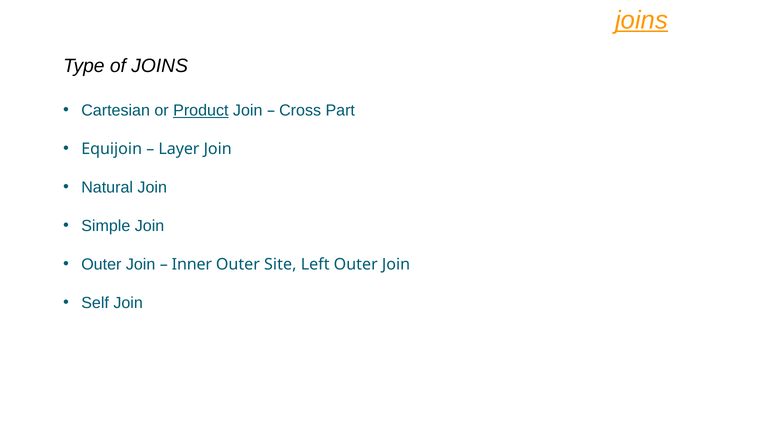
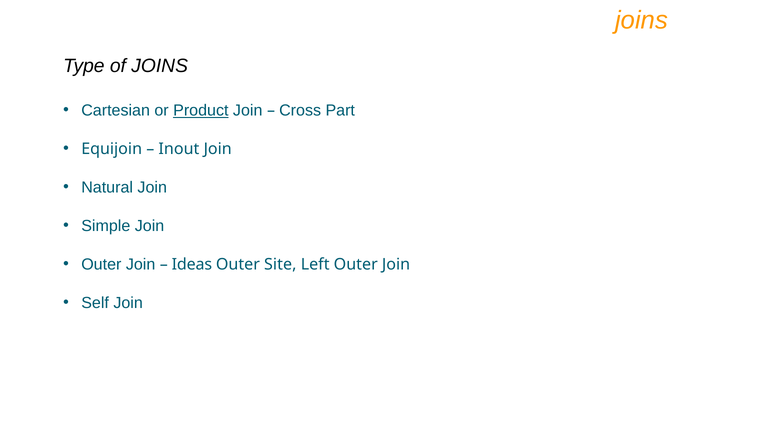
joins at (642, 20) underline: present -> none
Layer: Layer -> Inout
Inner: Inner -> Ideas
